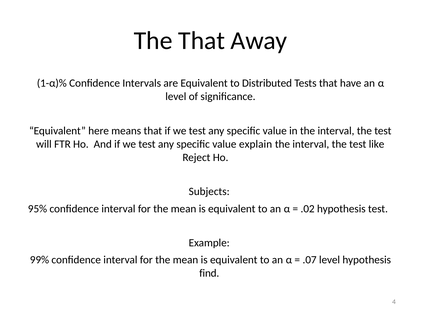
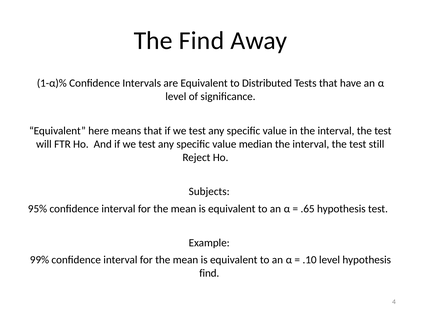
The That: That -> Find
explain: explain -> median
like: like -> still
.02: .02 -> .65
.07: .07 -> .10
